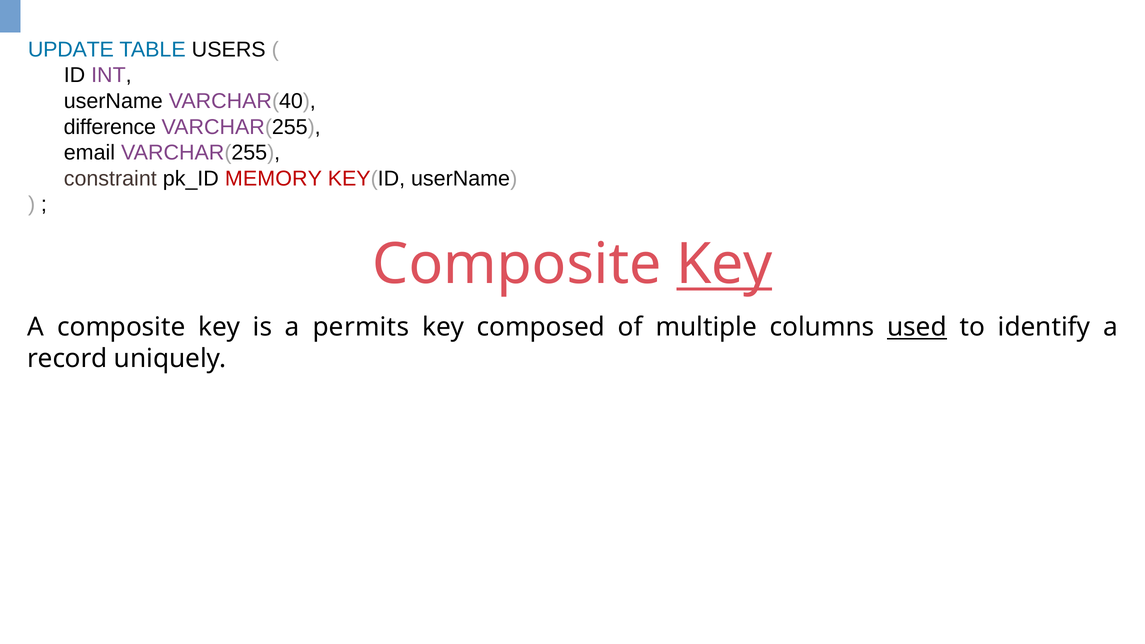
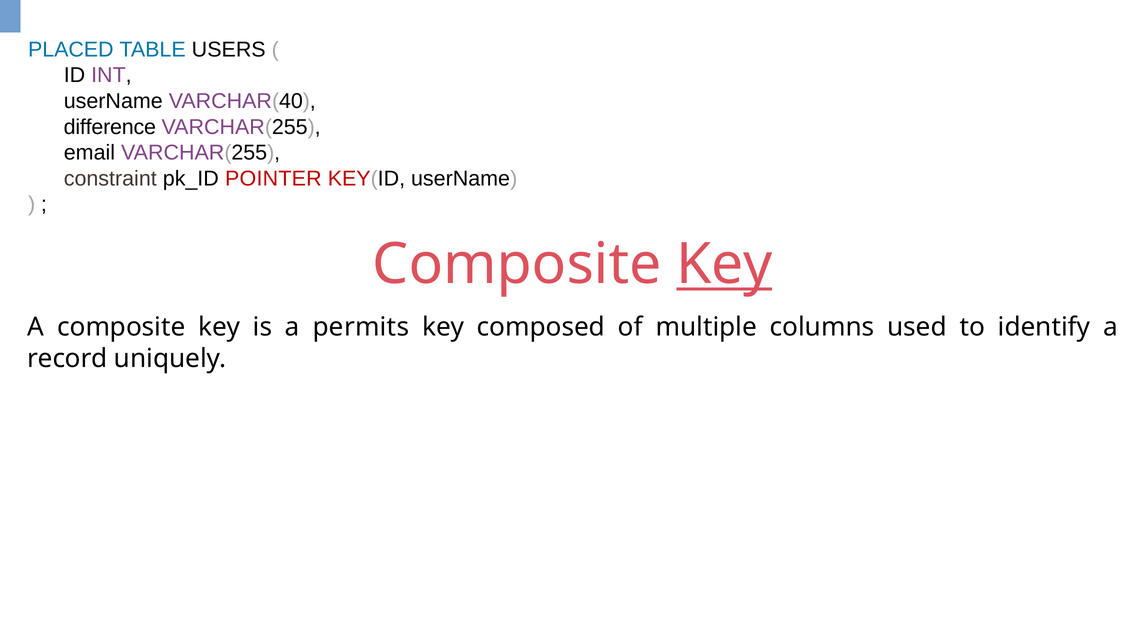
UPDATE: UPDATE -> PLACED
MEMORY: MEMORY -> POINTER
used underline: present -> none
